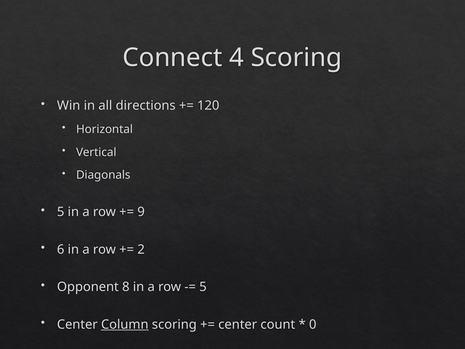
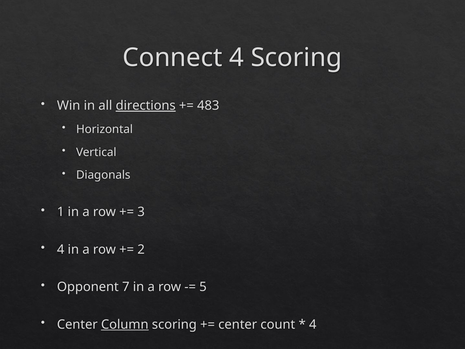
directions underline: none -> present
120: 120 -> 483
5 at (61, 212): 5 -> 1
9: 9 -> 3
6 at (61, 249): 6 -> 4
8: 8 -> 7
0 at (313, 324): 0 -> 4
